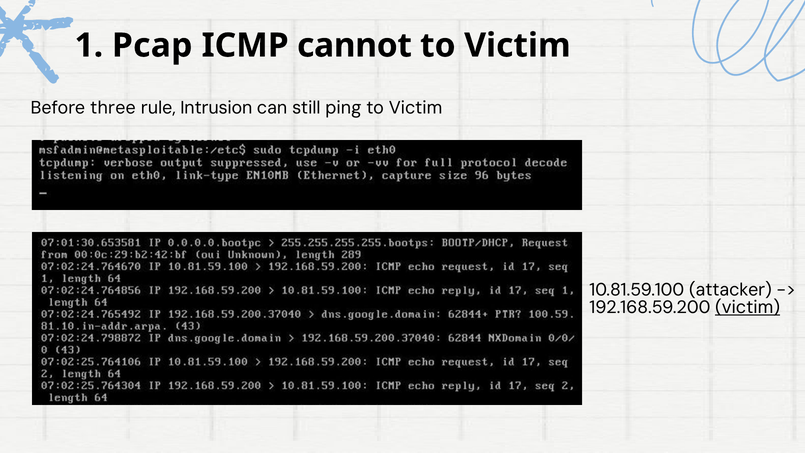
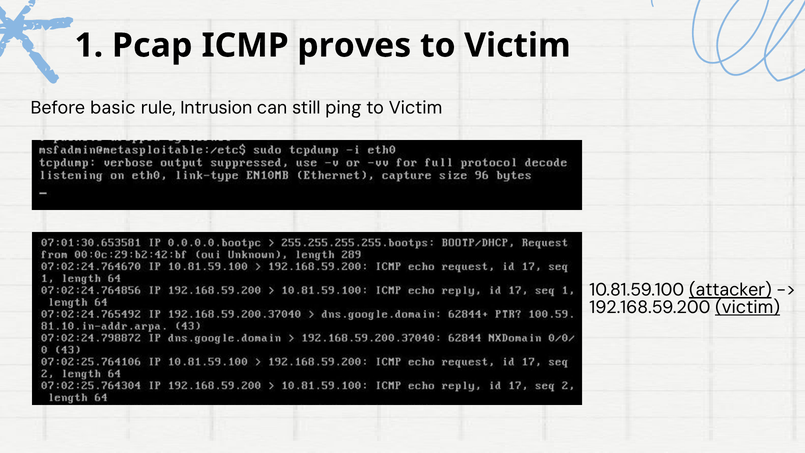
cannot: cannot -> proves
three: three -> basic
attacker underline: none -> present
